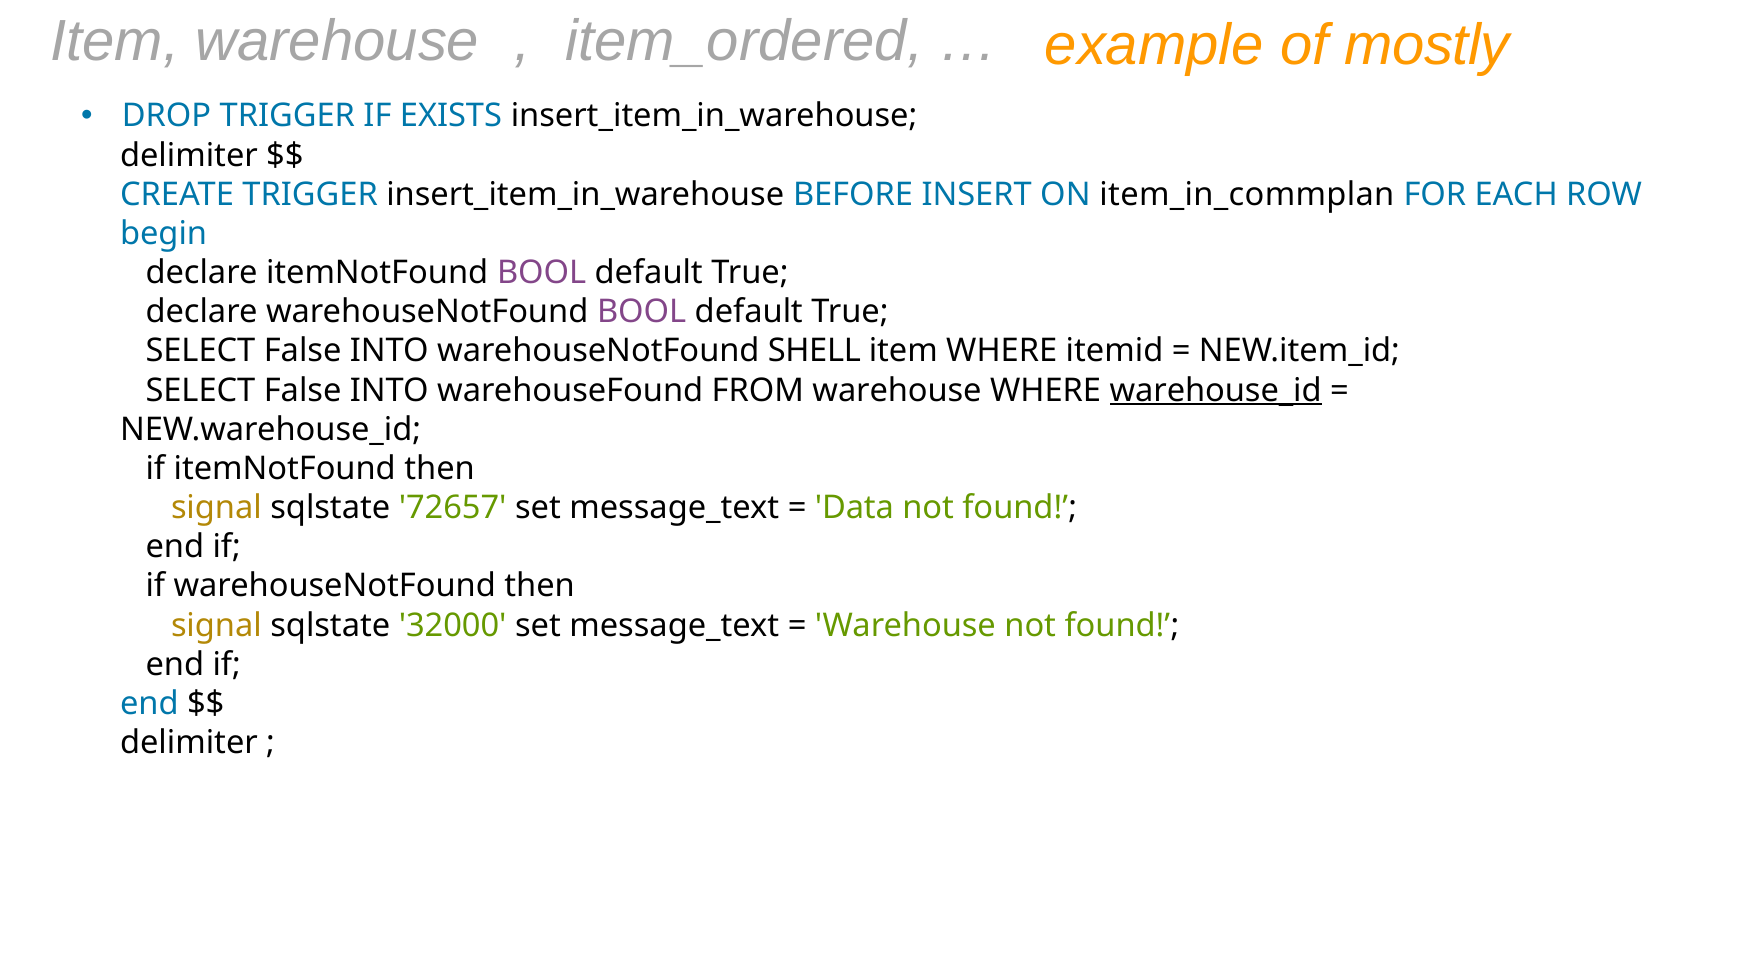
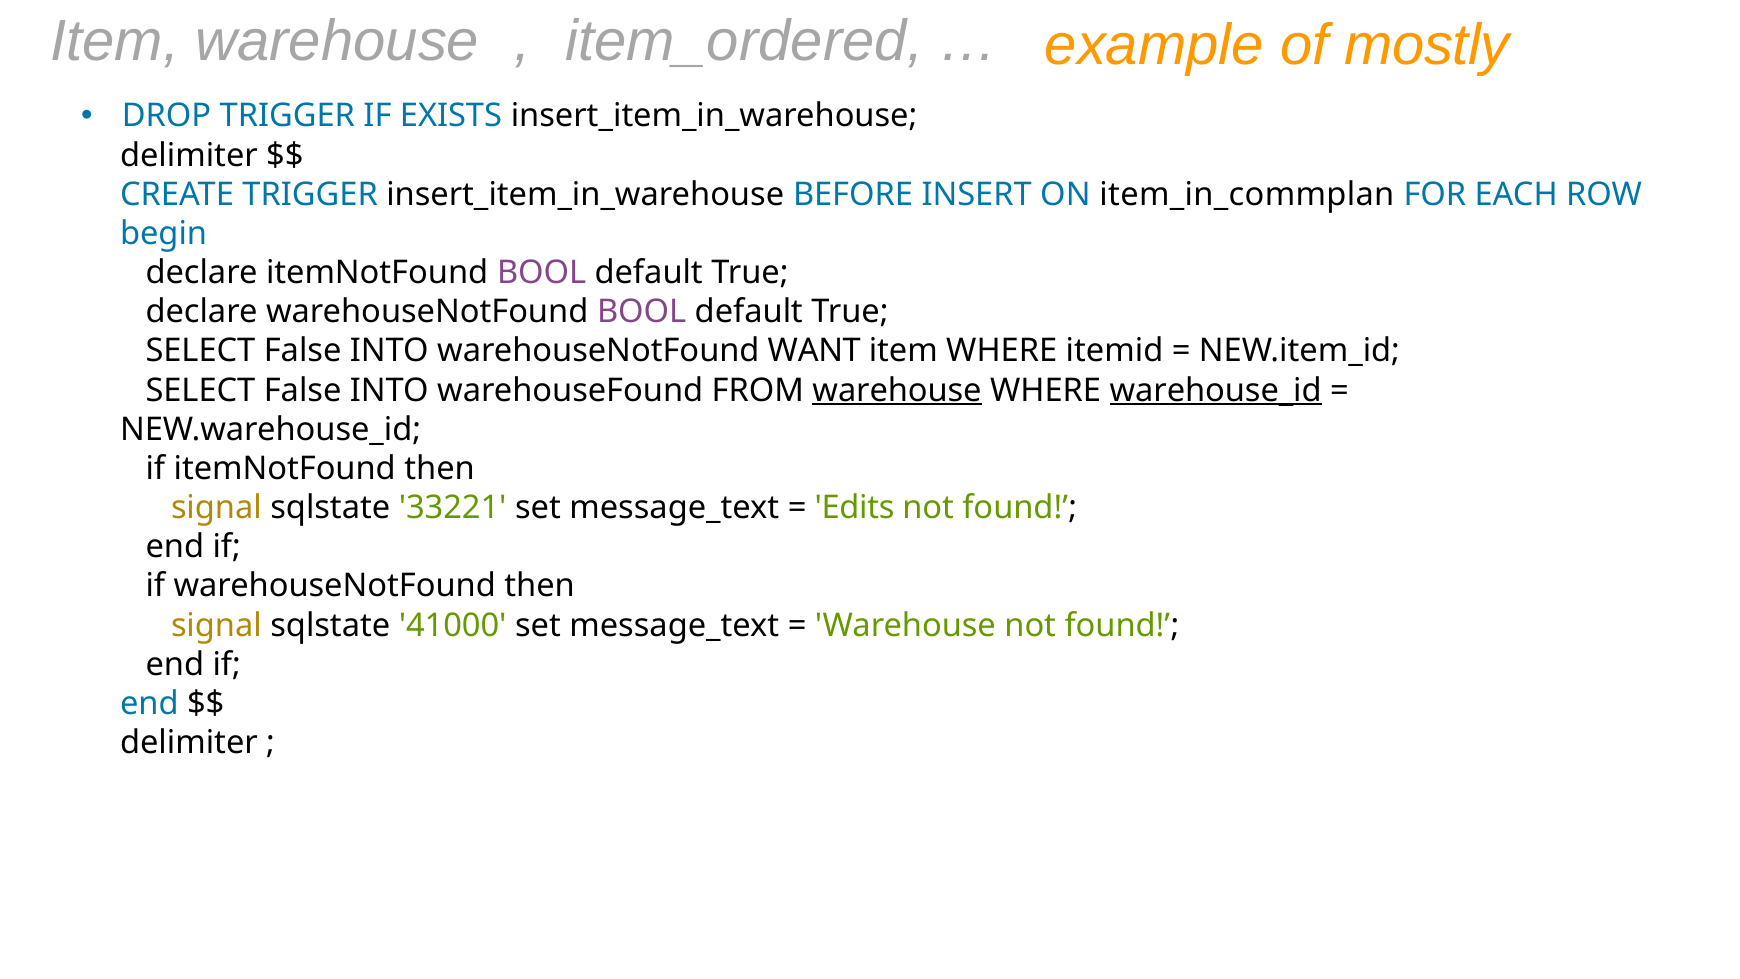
SHELL: SHELL -> WANT
warehouse at (897, 390) underline: none -> present
72657: 72657 -> 33221
Data: Data -> Edits
32000: 32000 -> 41000
